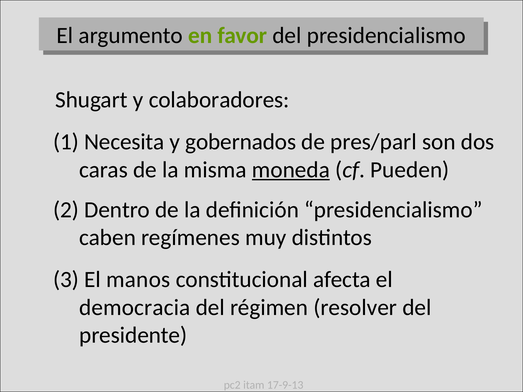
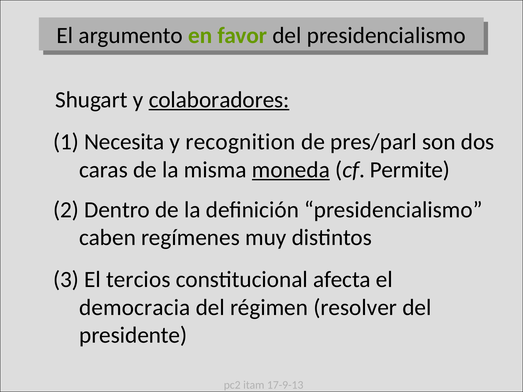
colaboradores underline: none -> present
gobernados: gobernados -> recognition
Pueden: Pueden -> Permite
manos: manos -> tercios
